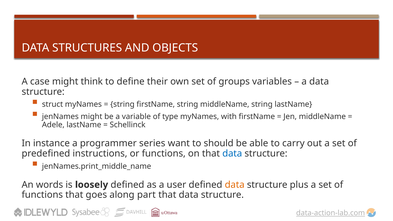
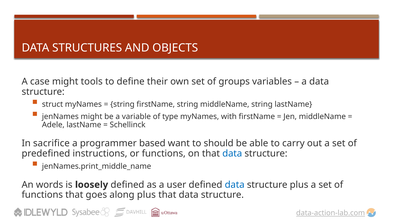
think: think -> tools
instance: instance -> sacrifice
series: series -> based
data at (235, 185) colour: orange -> blue
along part: part -> plus
